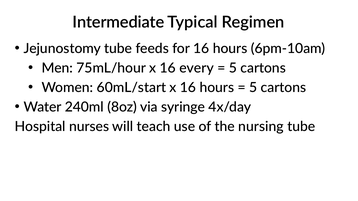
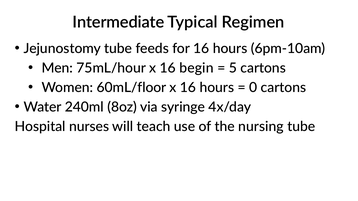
every: every -> begin
60mL/start: 60mL/start -> 60mL/floor
5 at (253, 88): 5 -> 0
